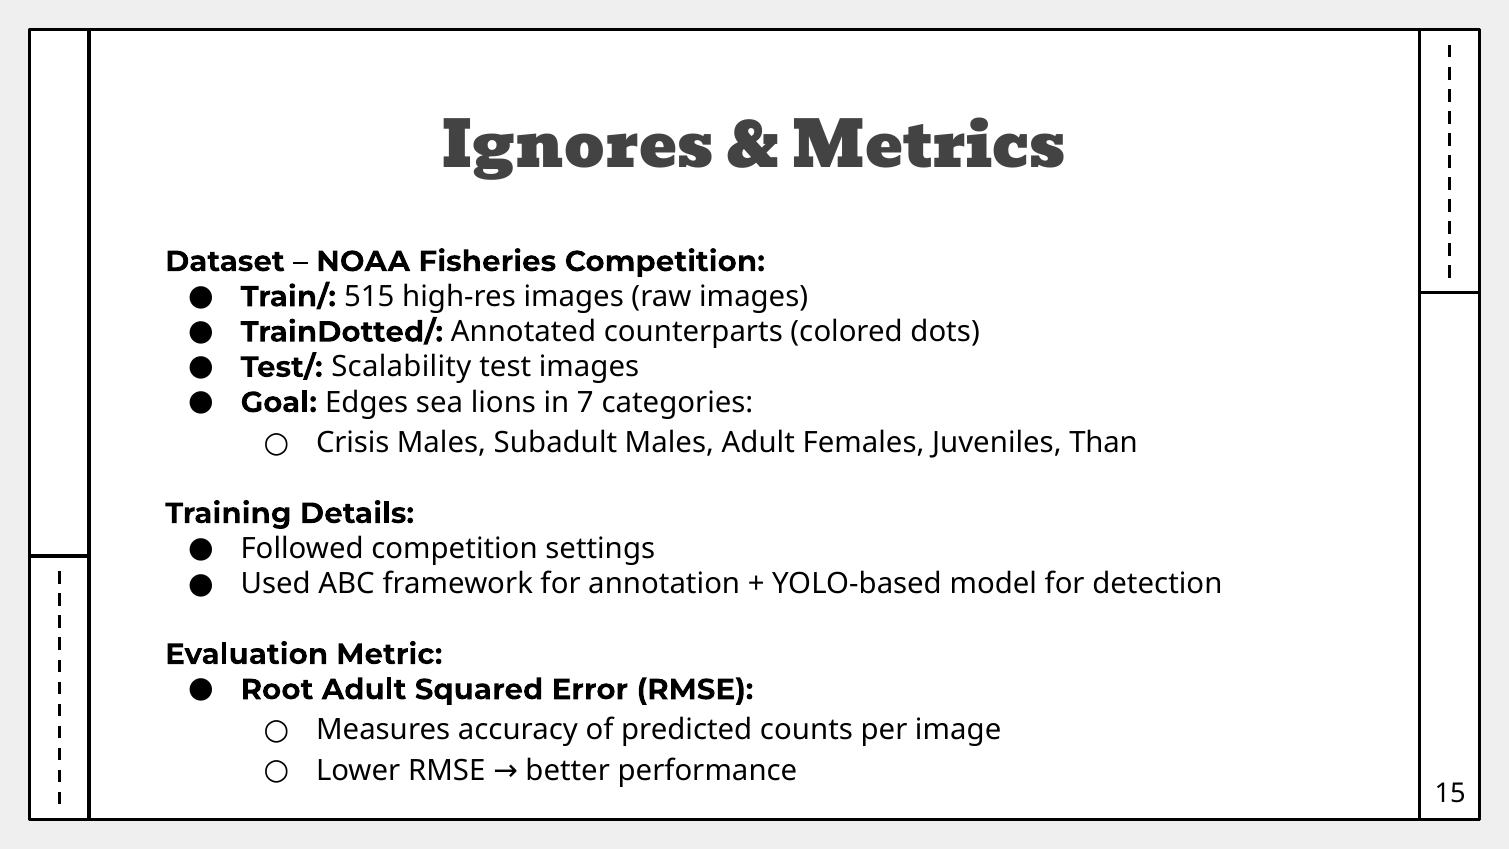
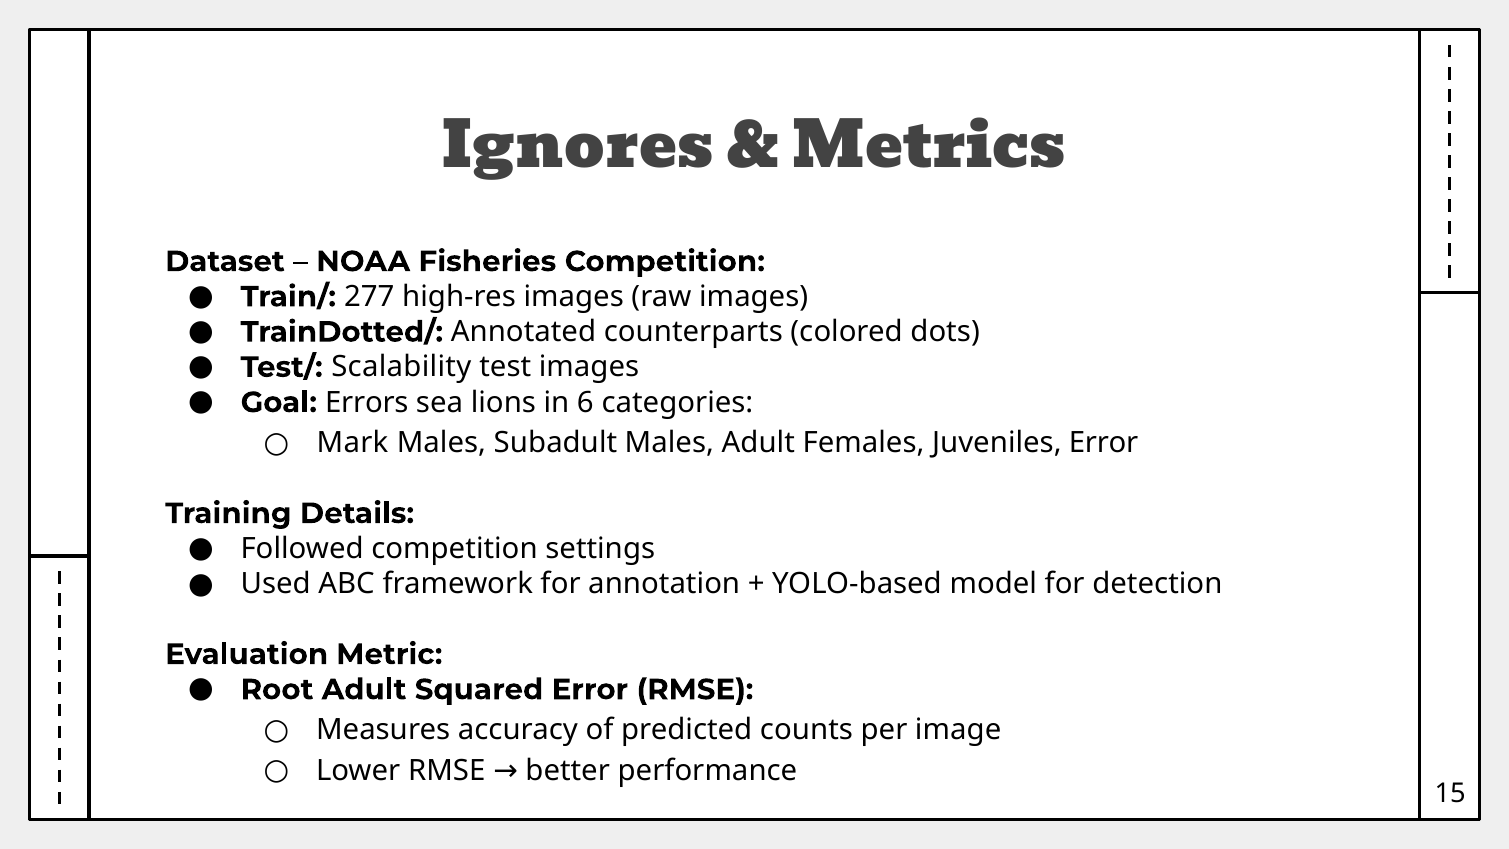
515: 515 -> 277
Edges: Edges -> Errors
7: 7 -> 6
Crisis: Crisis -> Mark
Juveniles Than: Than -> Error
